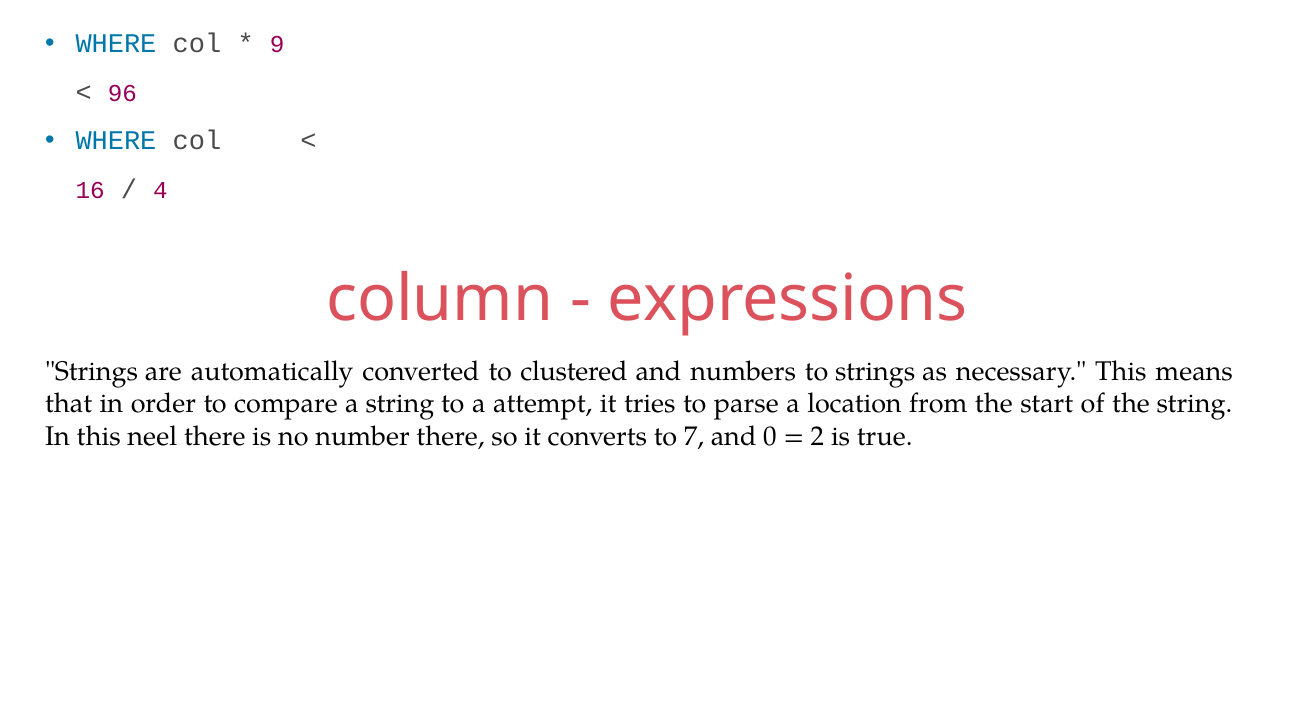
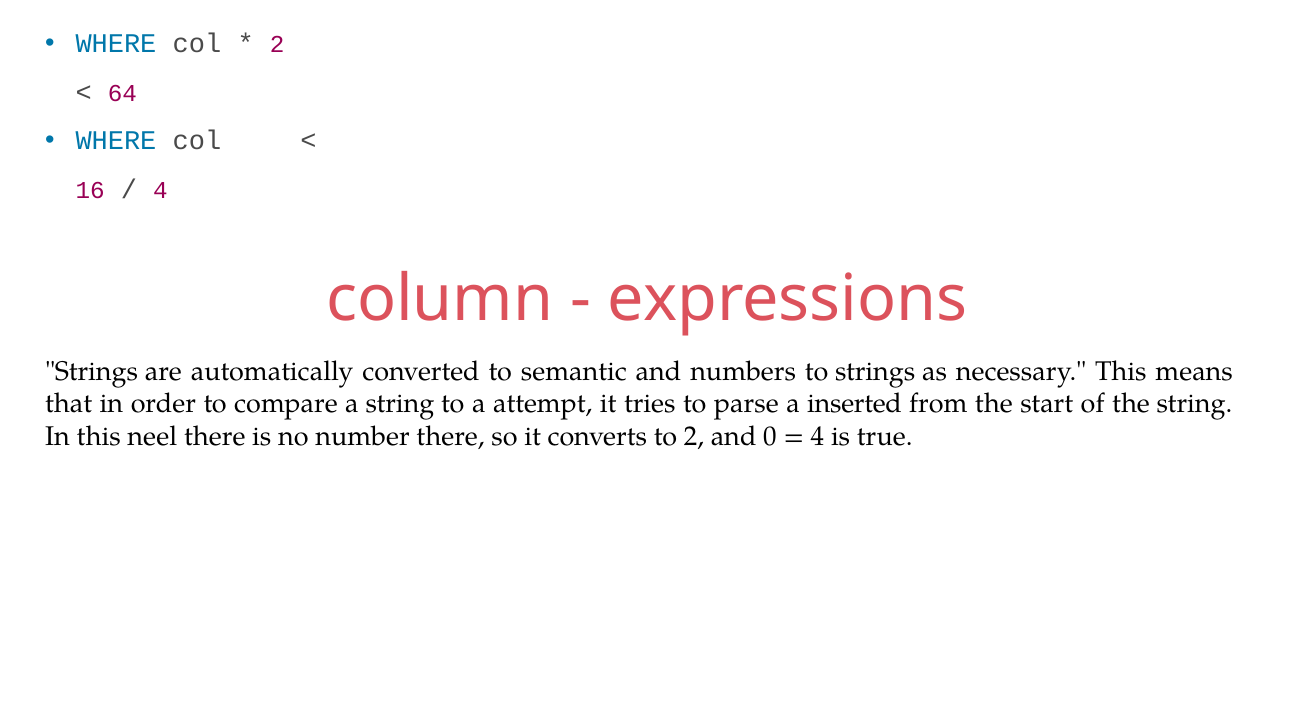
9 at (277, 45): 9 -> 2
96: 96 -> 64
clustered: clustered -> semantic
location: location -> inserted
to 7: 7 -> 2
2 at (817, 436): 2 -> 4
